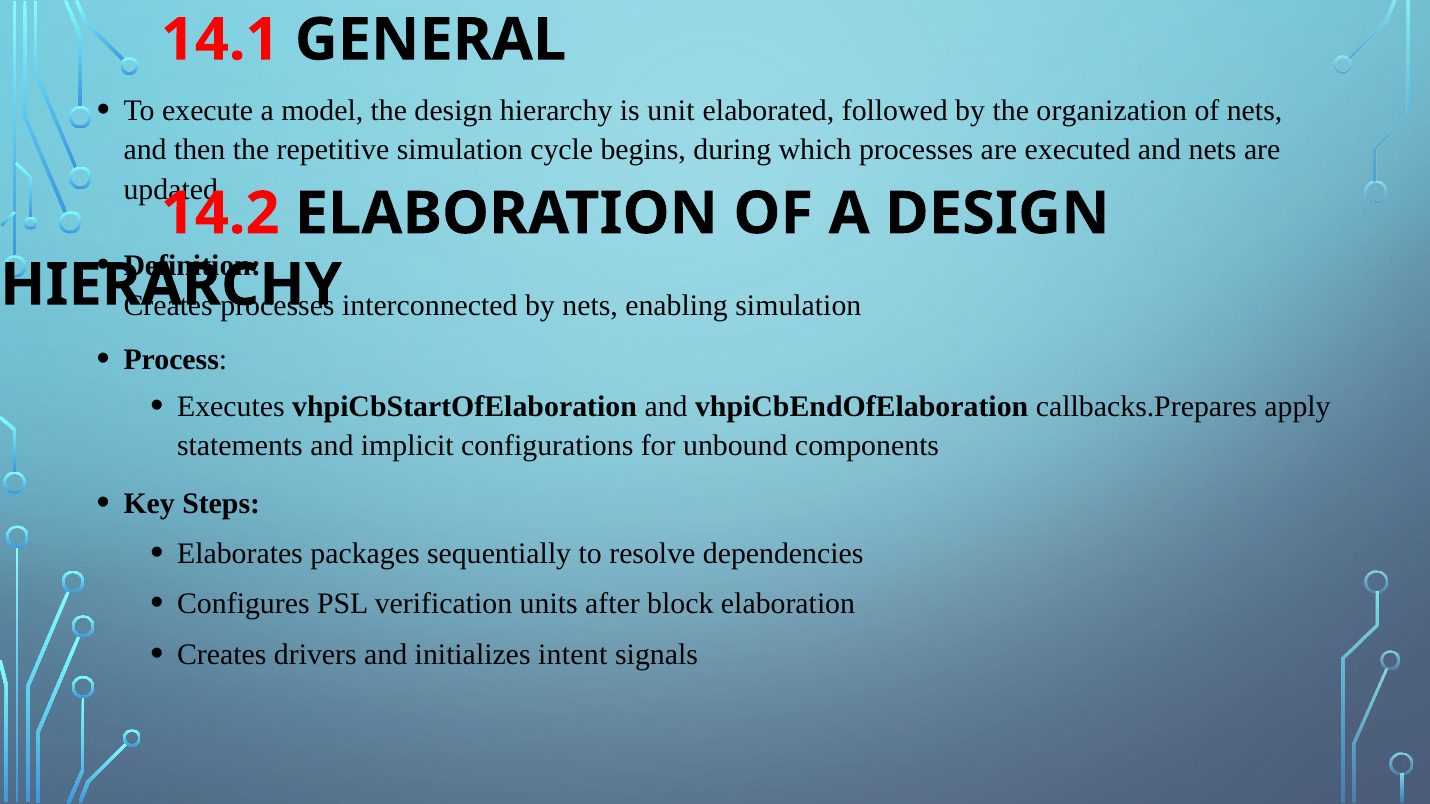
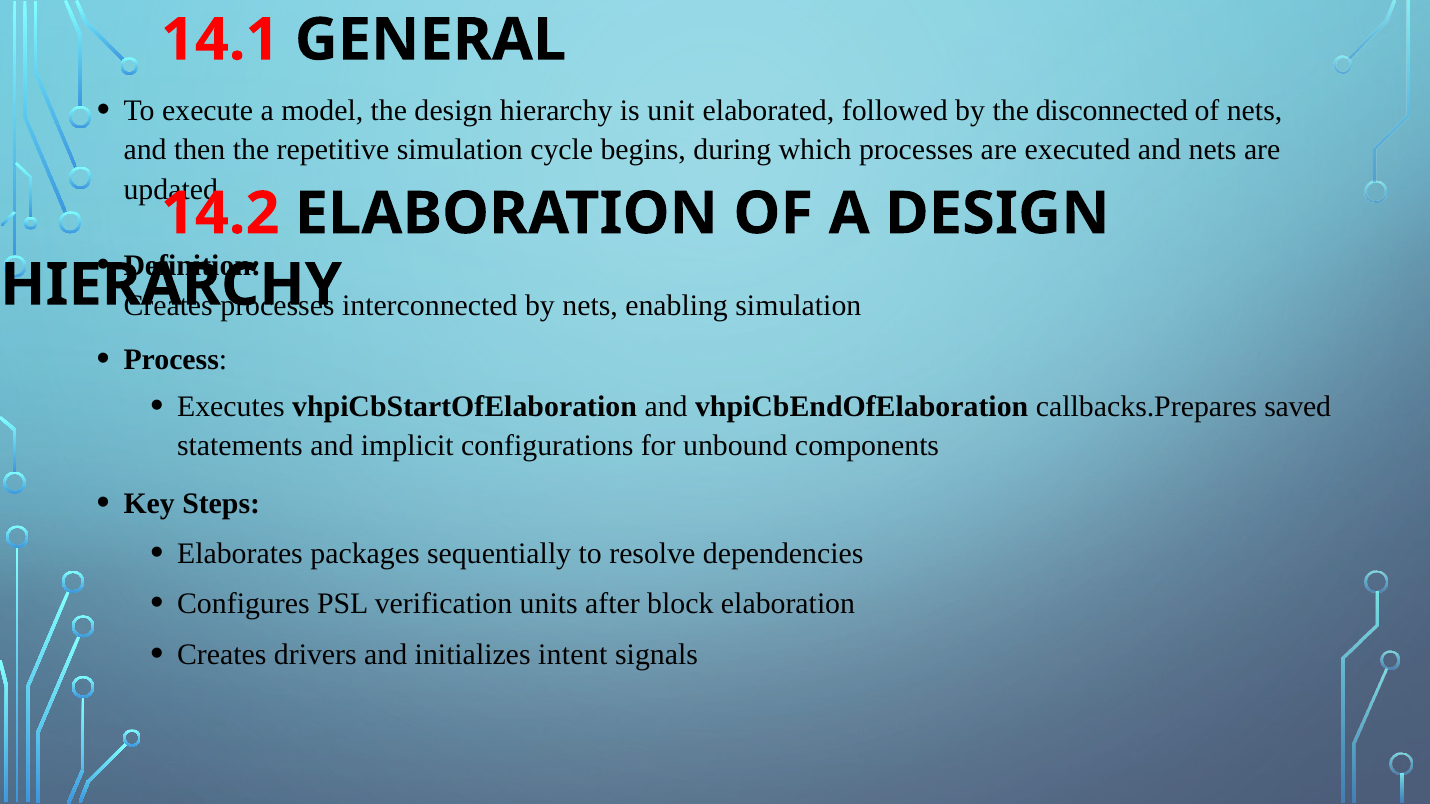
organization: organization -> disconnected
apply: apply -> saved
